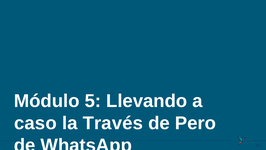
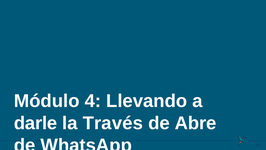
5: 5 -> 4
caso: caso -> darle
Pero: Pero -> Abre
